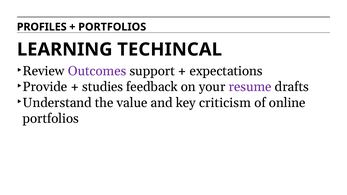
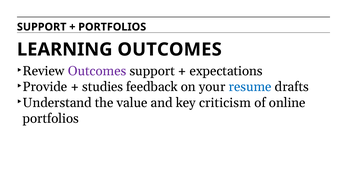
PROFILES at (42, 27): PROFILES -> SUPPORT
LEARNING TECHINCAL: TECHINCAL -> OUTCOMES
resume colour: purple -> blue
